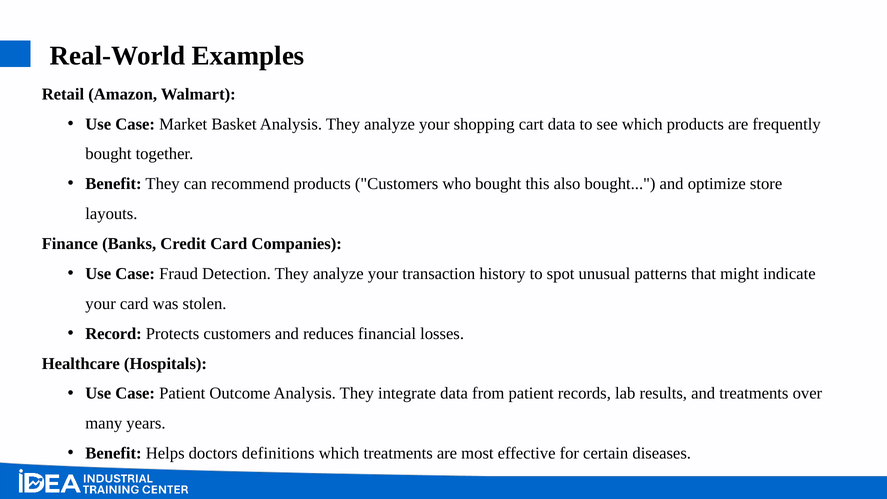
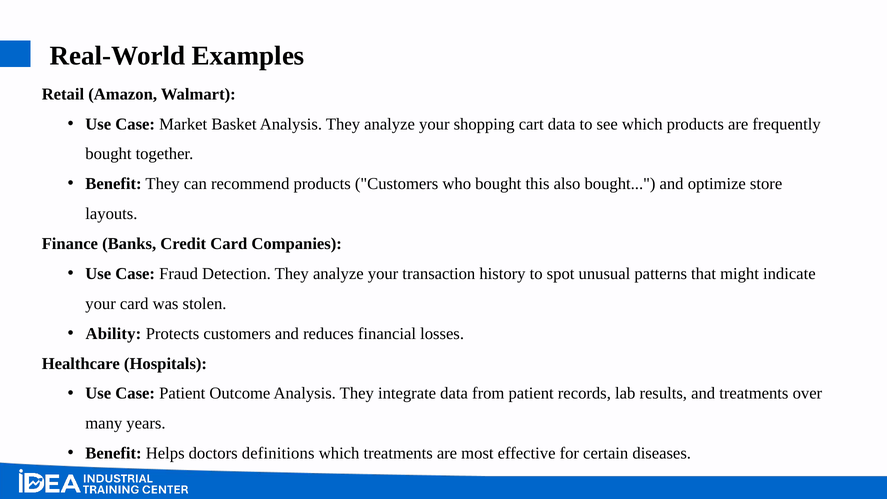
Record: Record -> Ability
